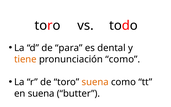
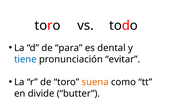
tiene colour: orange -> blue
pronunciación como: como -> evitar
en suena: suena -> divide
